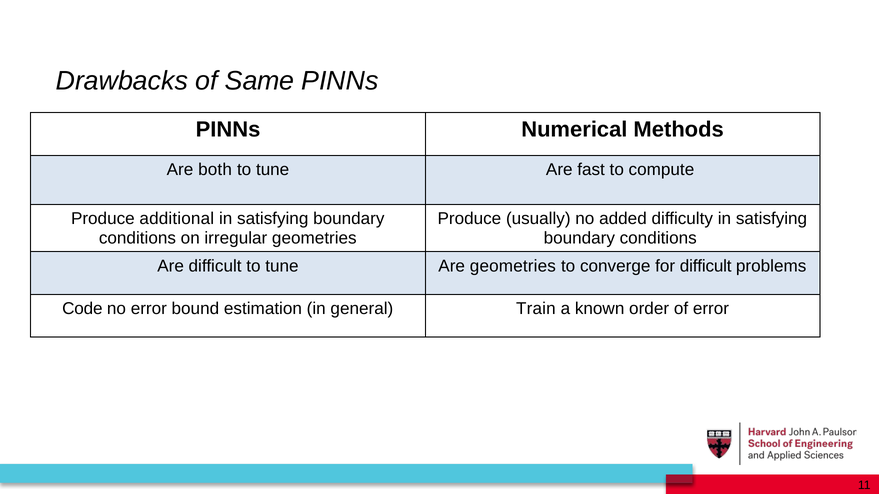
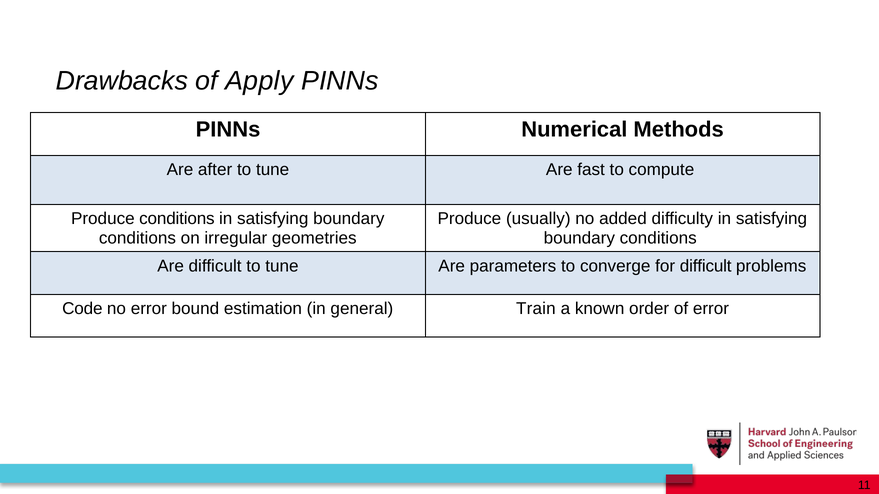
Same: Same -> Apply
both: both -> after
Produce additional: additional -> conditions
Are geometries: geometries -> parameters
